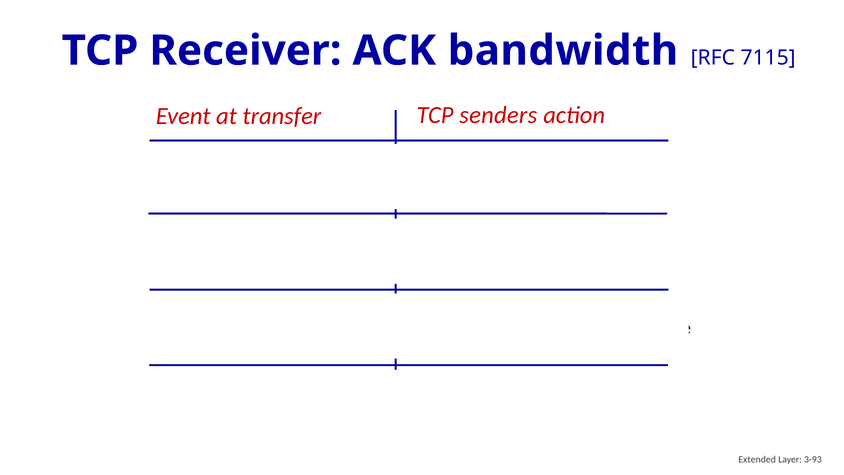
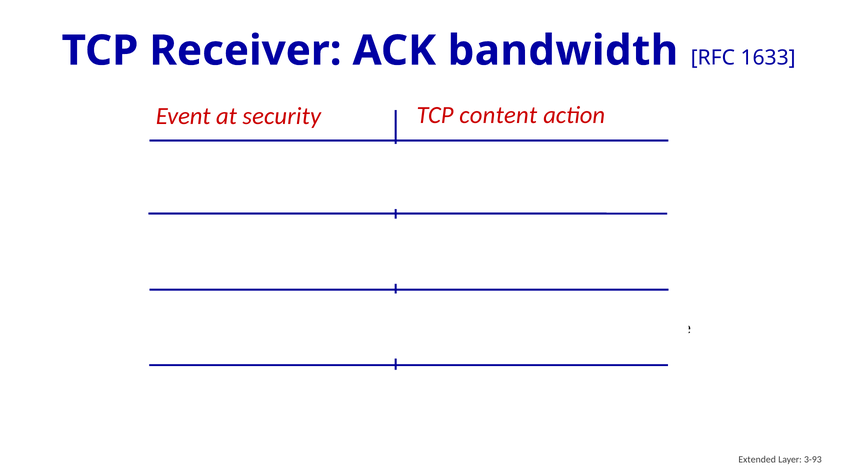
7115: 7115 -> 1633
senders: senders -> content
transfer: transfer -> security
